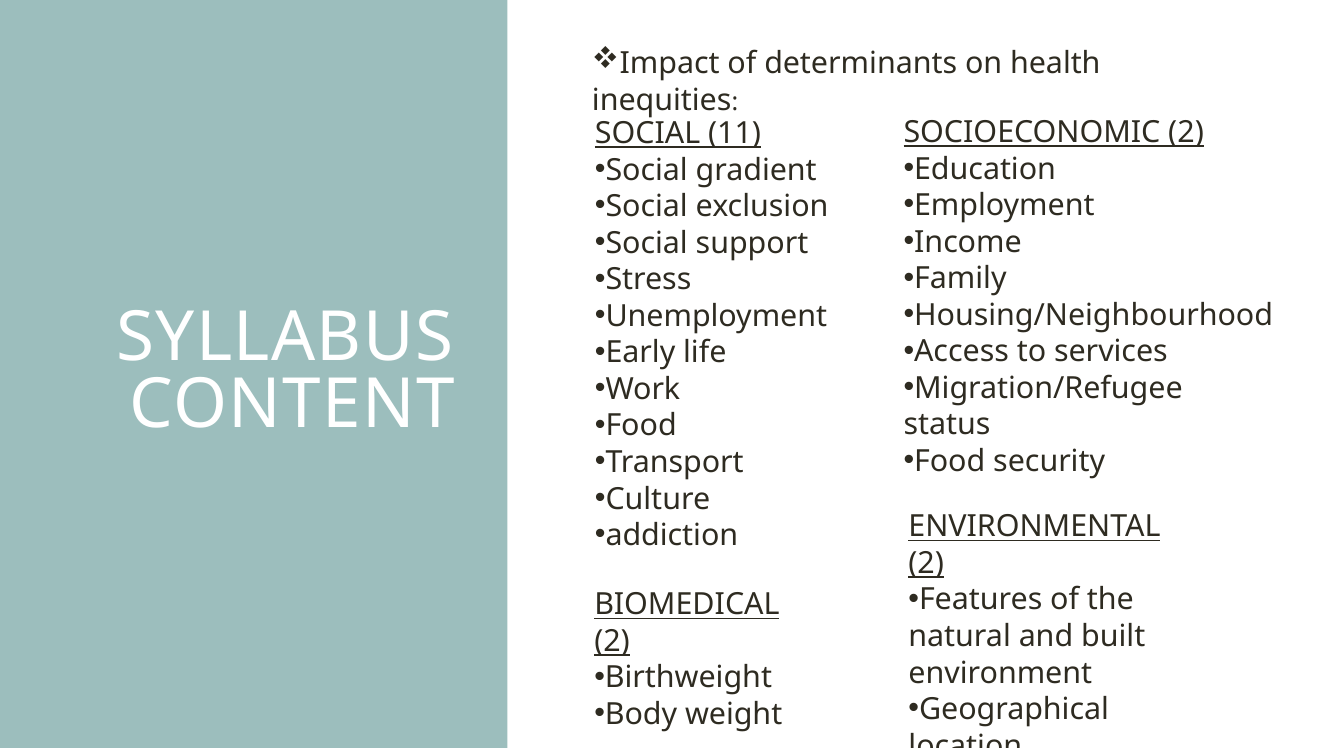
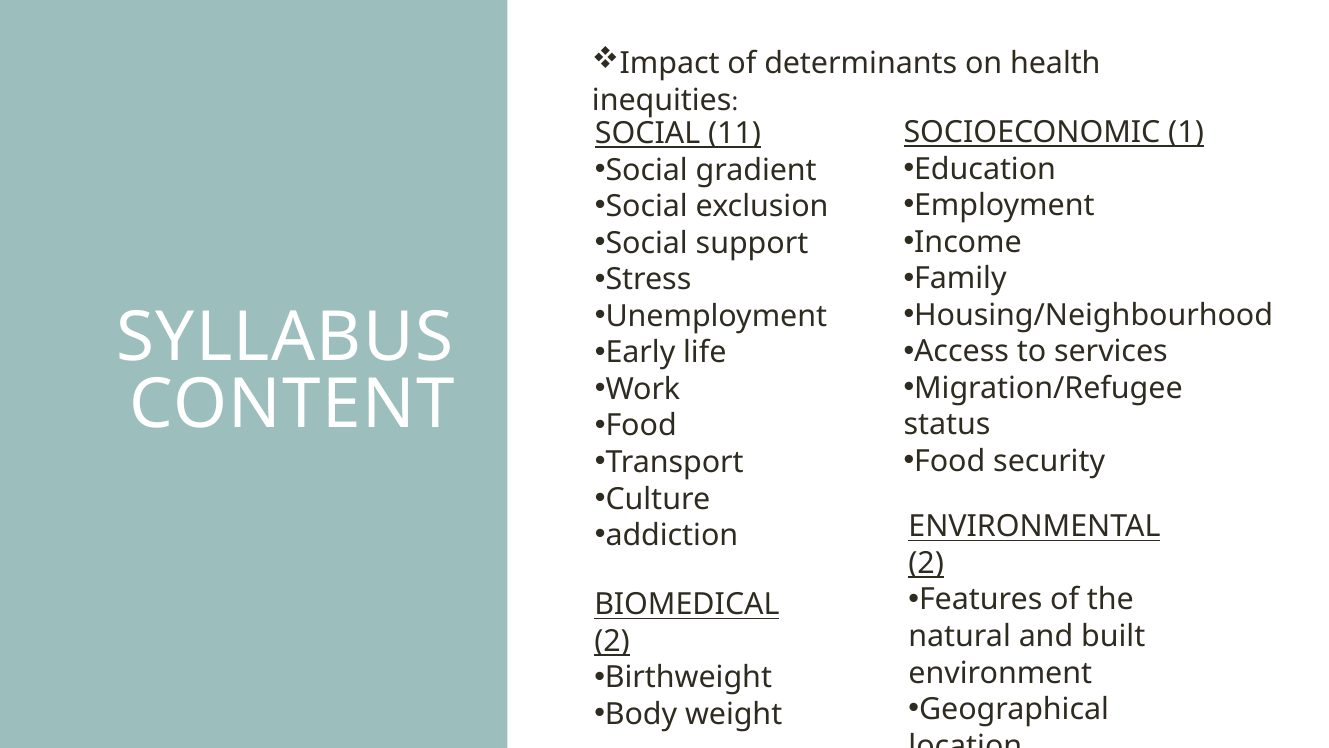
SOCIOECONOMIC 2: 2 -> 1
